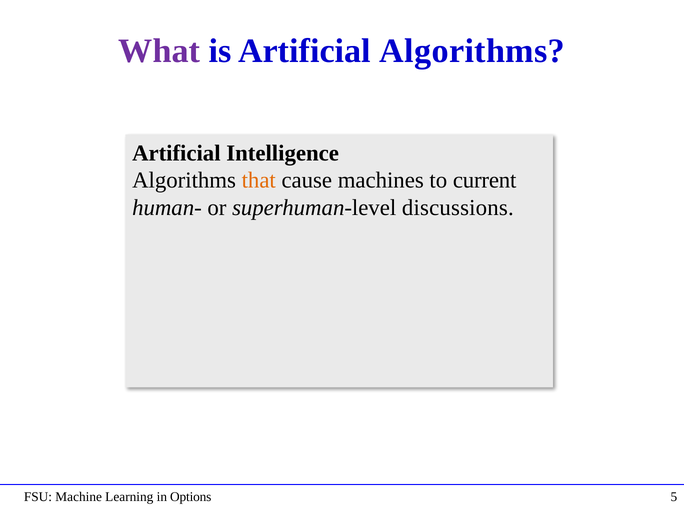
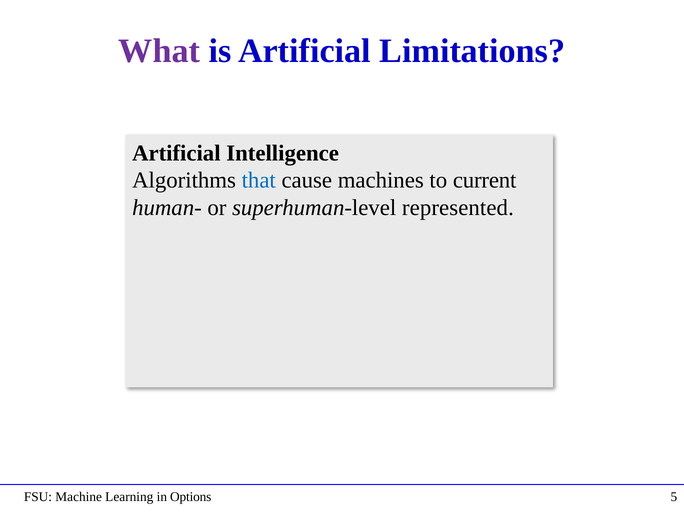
Artificial Algorithms: Algorithms -> Limitations
that colour: orange -> blue
discussions: discussions -> represented
